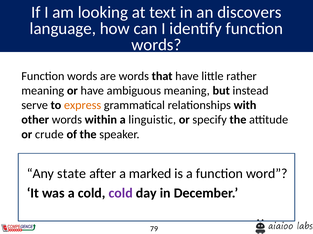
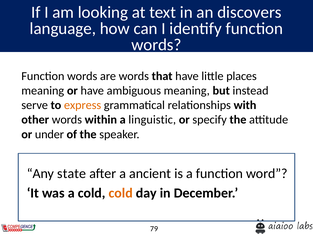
rather: rather -> places
crude: crude -> under
marked: marked -> ancient
cold at (121, 194) colour: purple -> orange
